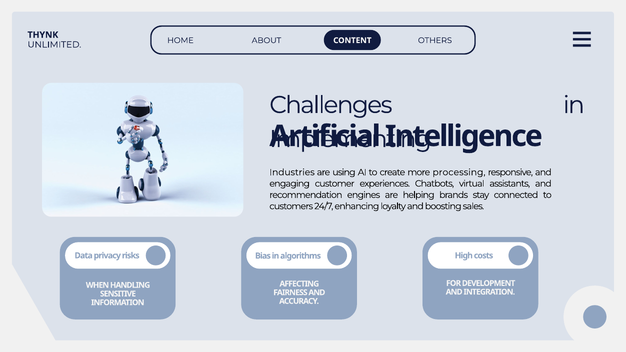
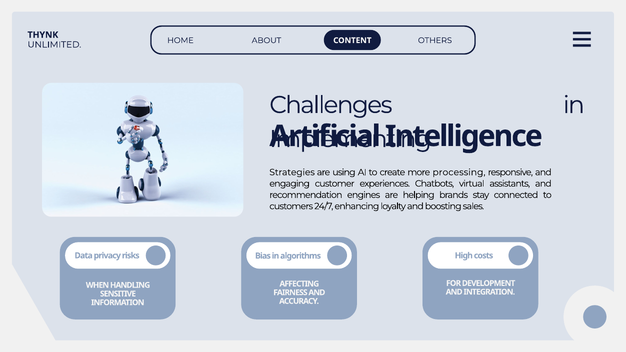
Industries: Industries -> Strategies
